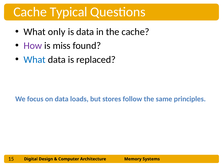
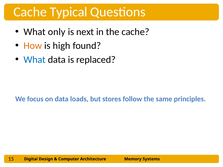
is data: data -> next
How colour: purple -> orange
miss: miss -> high
